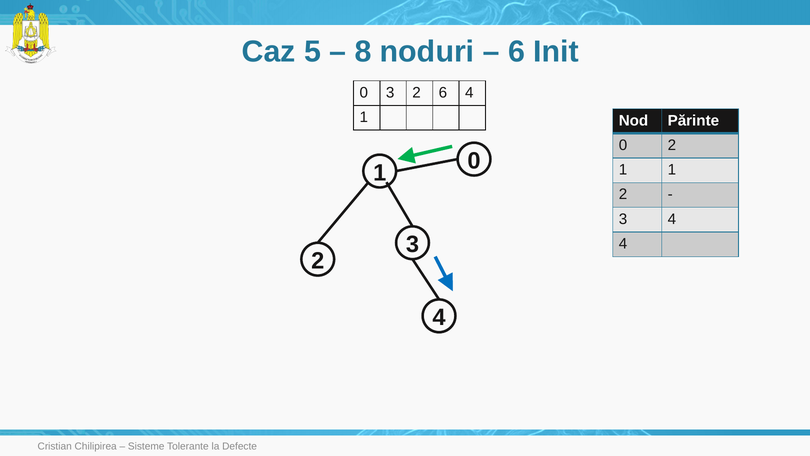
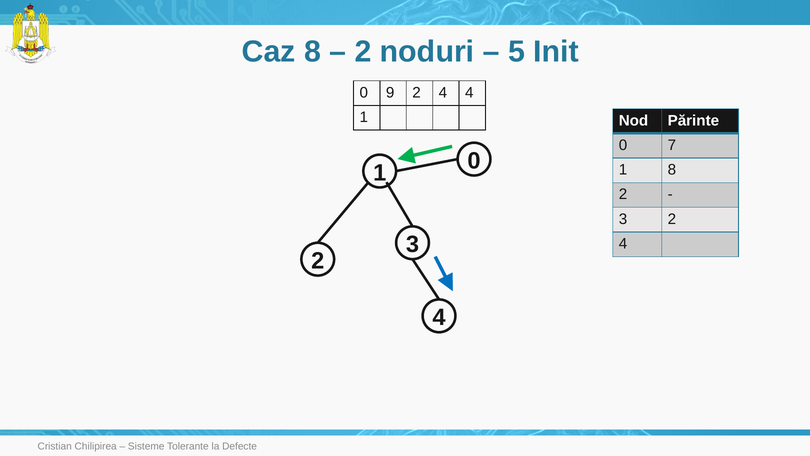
Caz 5: 5 -> 8
8 at (363, 52): 8 -> 2
6 at (517, 52): 6 -> 5
0 3: 3 -> 9
6 at (443, 93): 6 -> 4
0 2: 2 -> 7
1 1: 1 -> 8
4 at (672, 219): 4 -> 2
